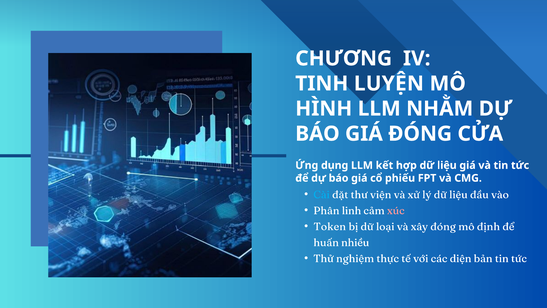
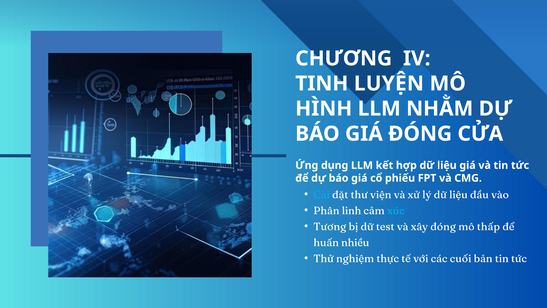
xúc colour: pink -> light blue
Token: Token -> Tương
loại: loại -> test
định: định -> thấp
diện: diện -> cuối
